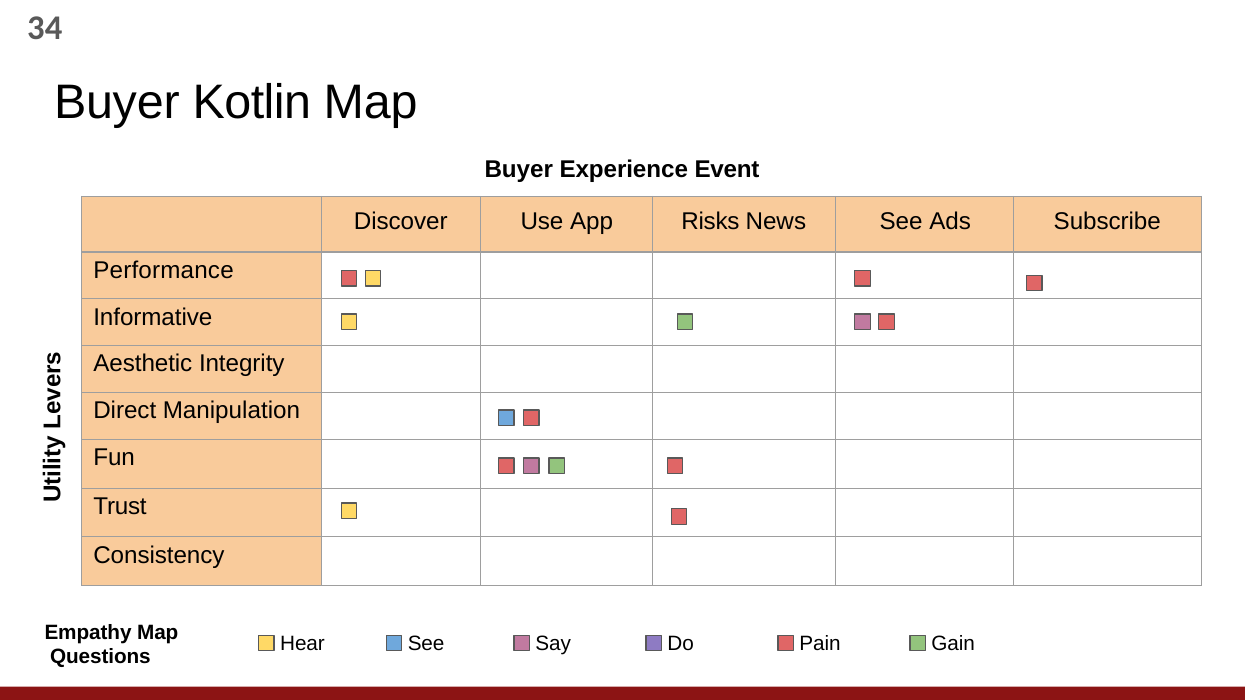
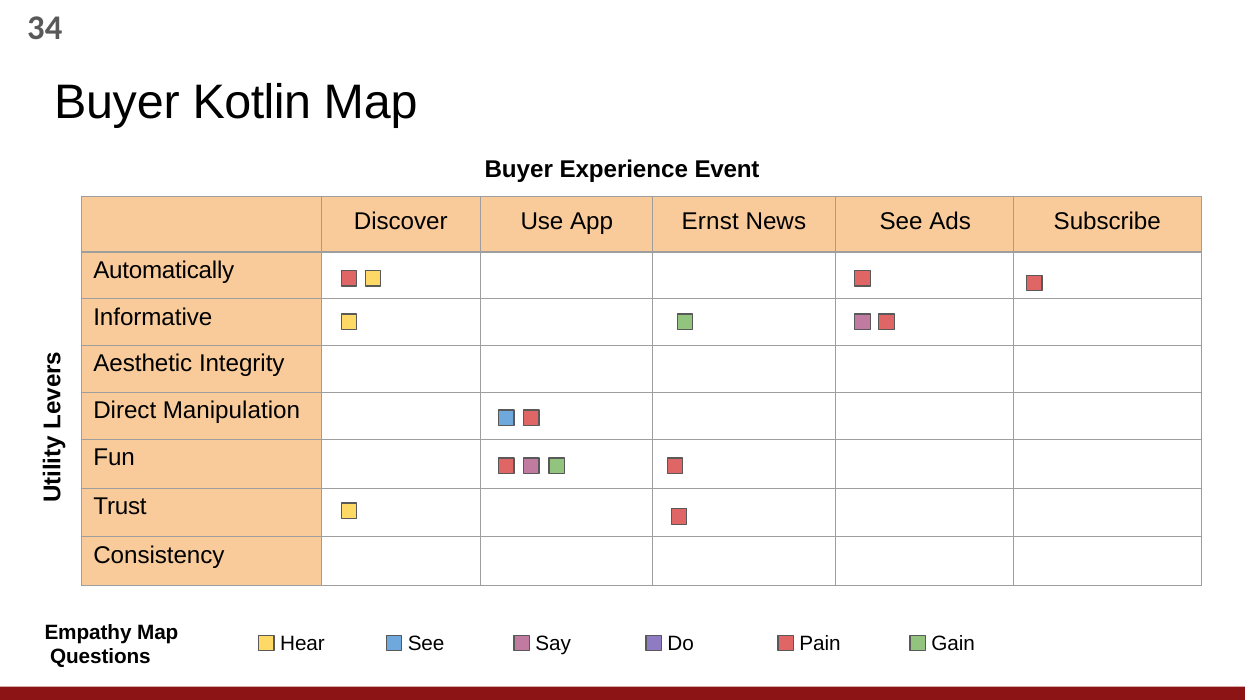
Risks: Risks -> Ernst
Performance: Performance -> Automatically
